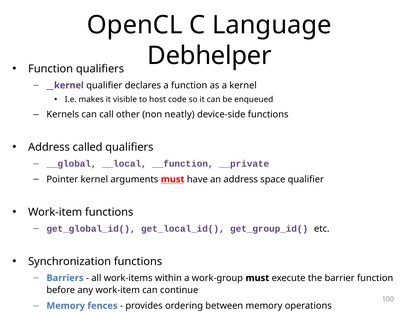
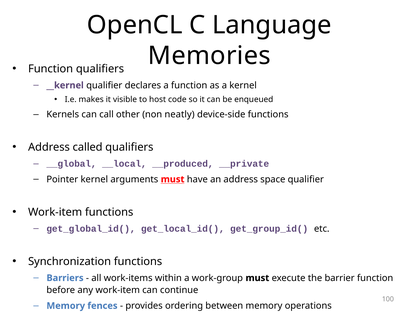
Debhelper: Debhelper -> Memories
__function: __function -> __produced
